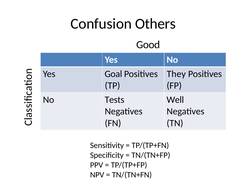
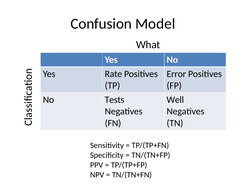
Others: Others -> Model
Good: Good -> What
Goal: Goal -> Rate
They: They -> Error
